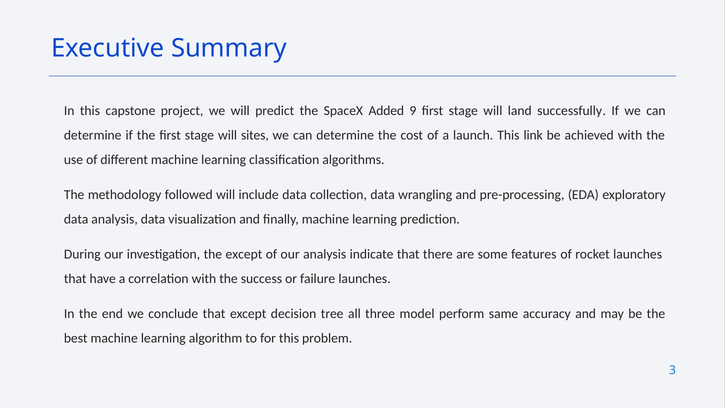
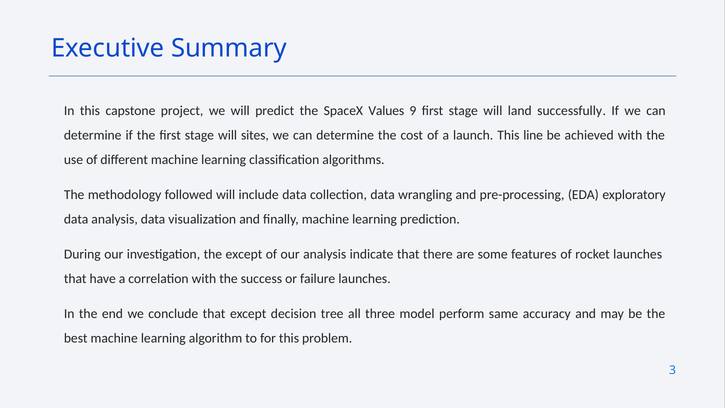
Added: Added -> Values
link: link -> line
